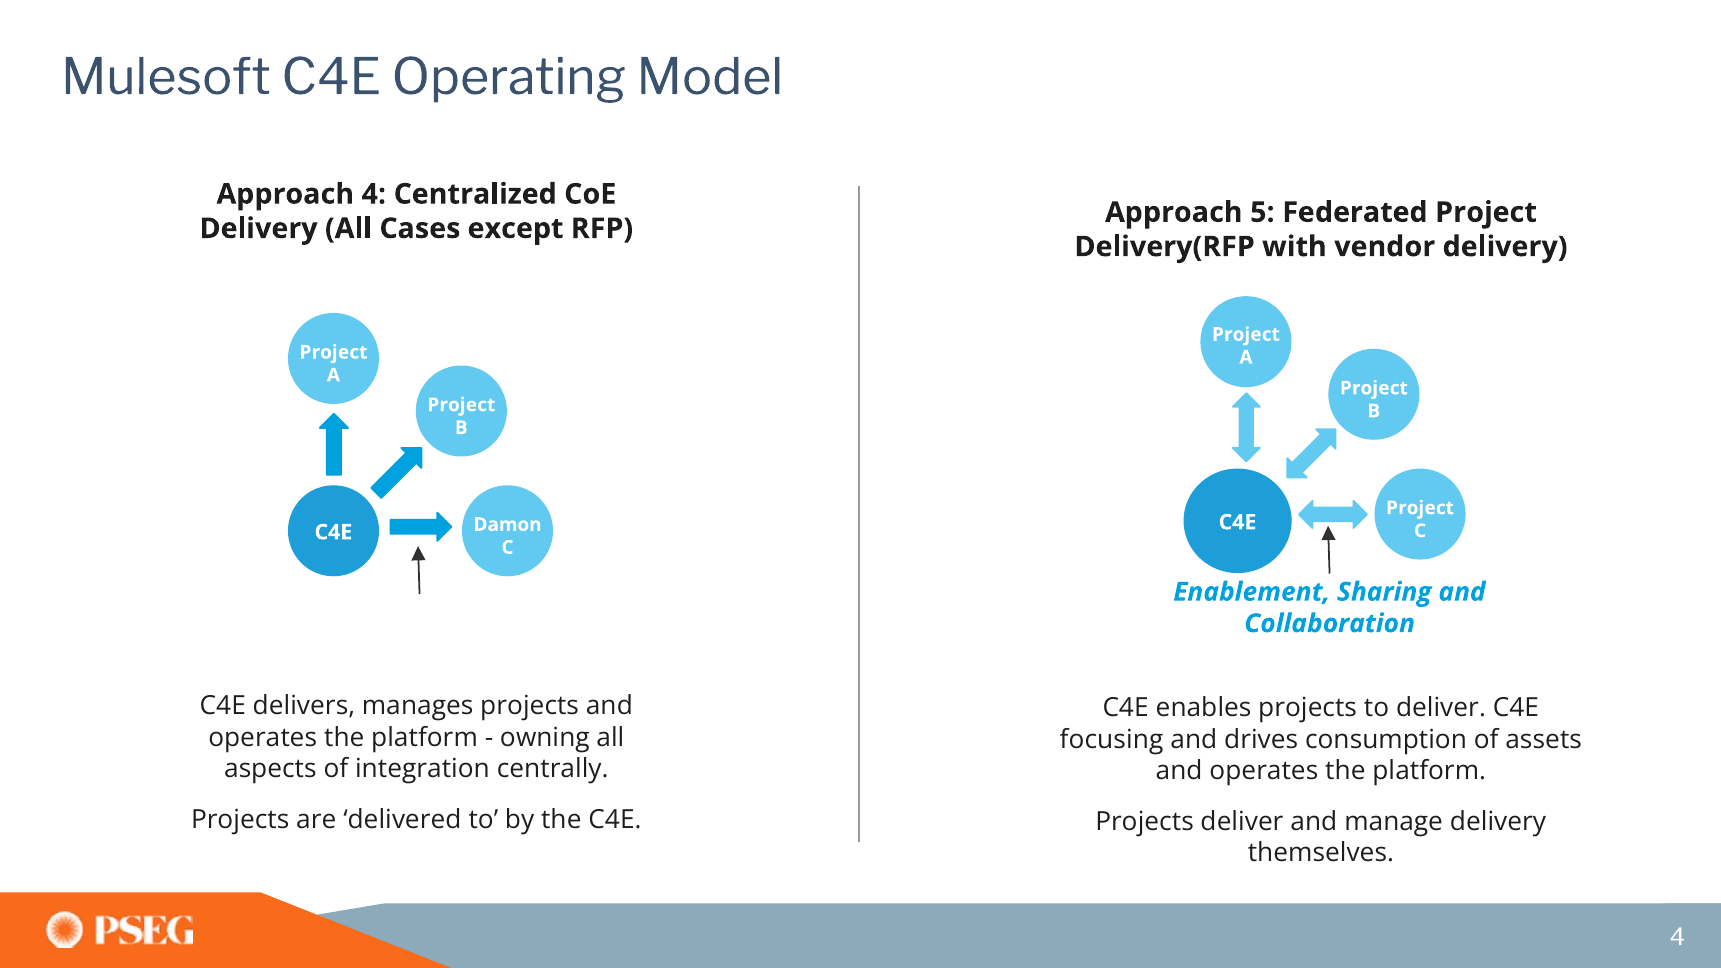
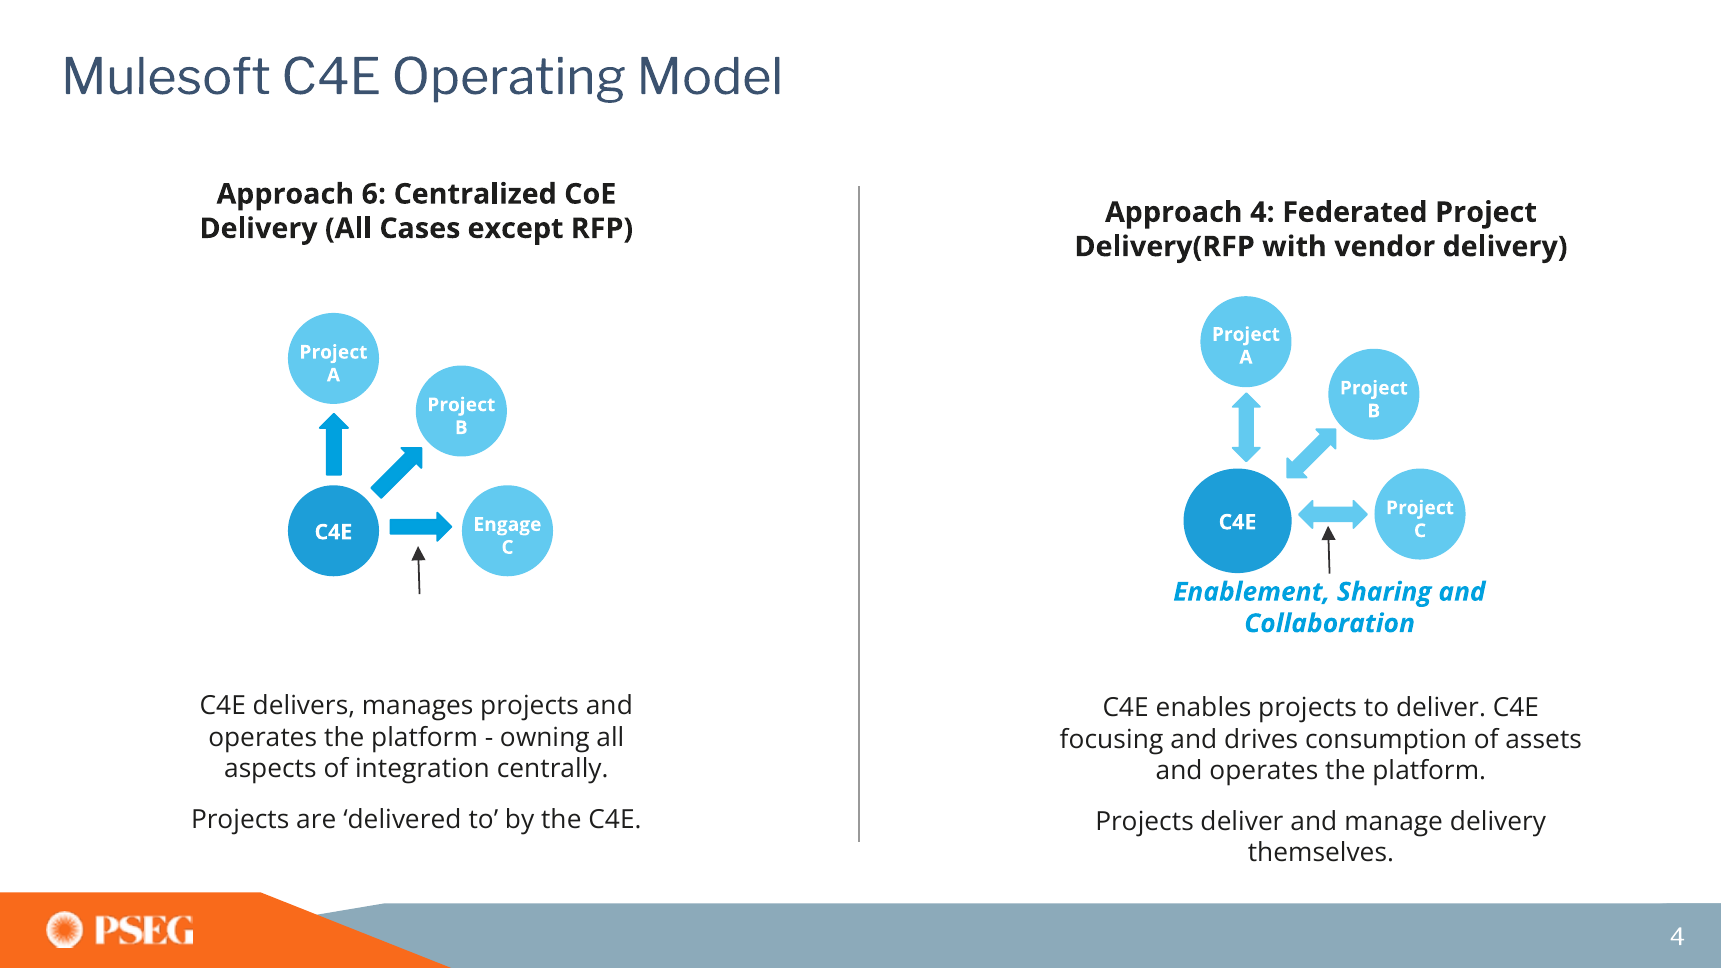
Approach 4: 4 -> 6
Approach 5: 5 -> 4
Damon: Damon -> Engage
